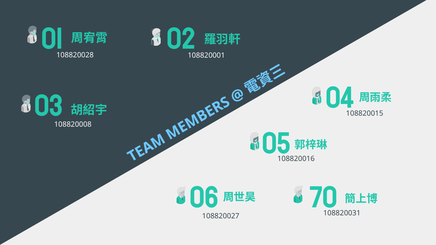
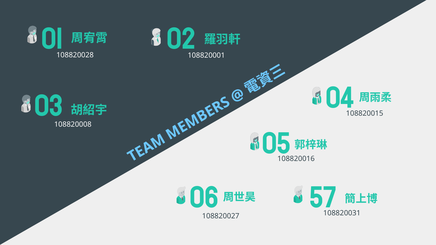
70: 70 -> 57
